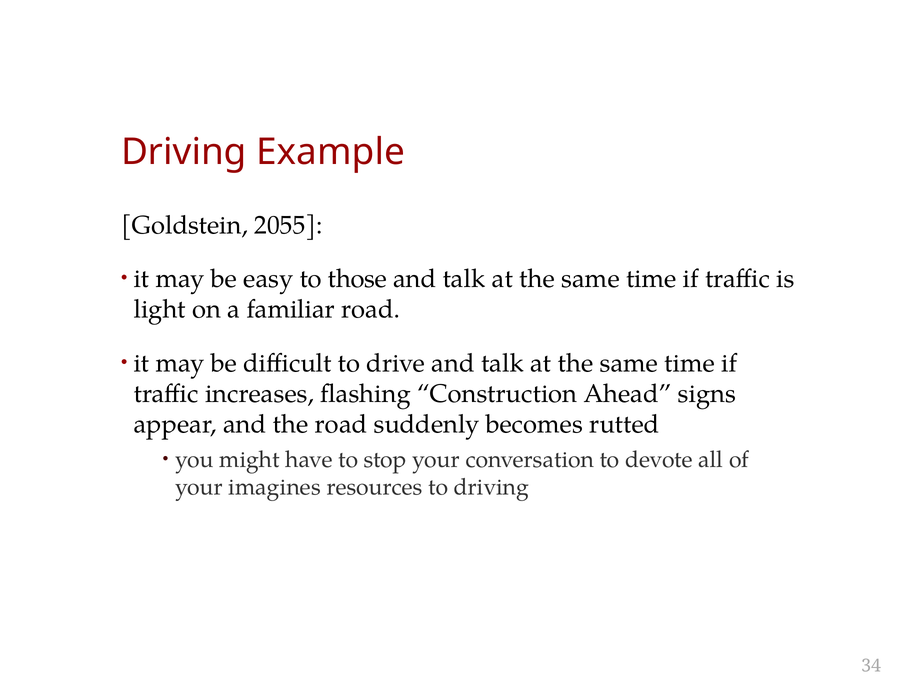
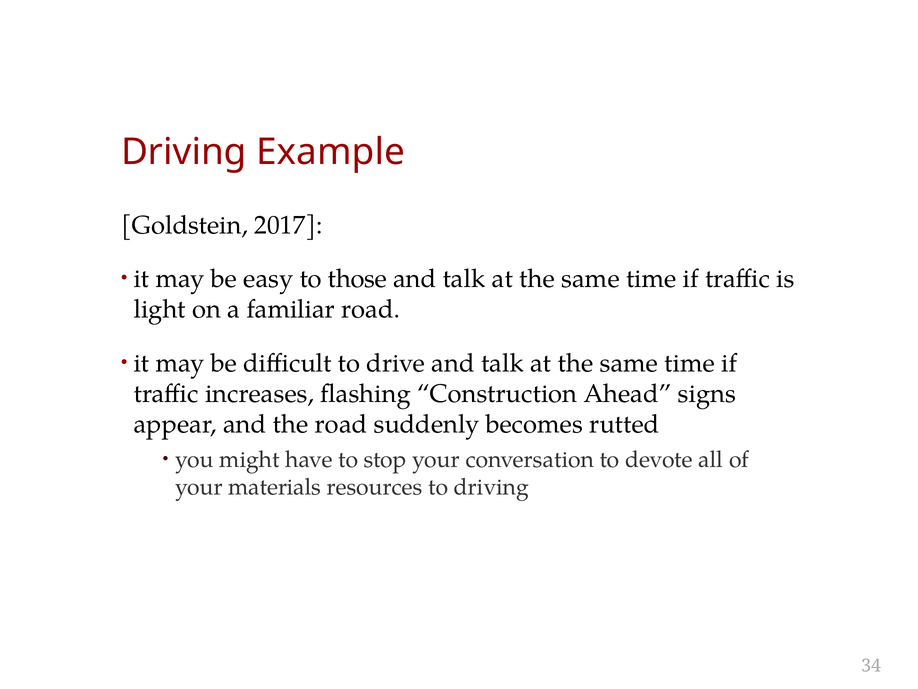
2055: 2055 -> 2017
imagines: imagines -> materials
